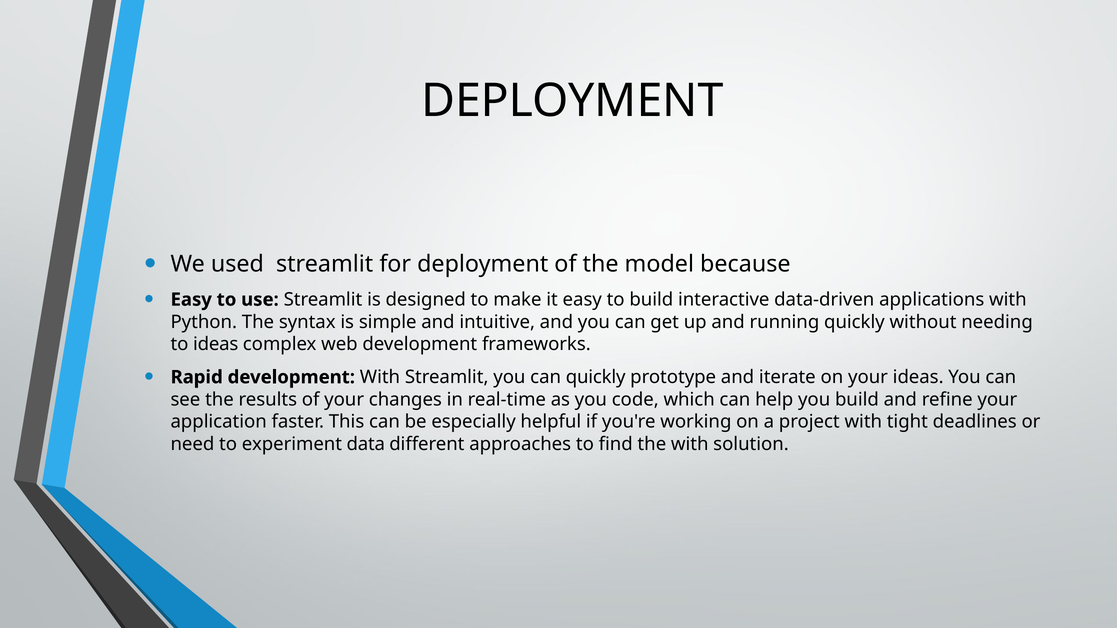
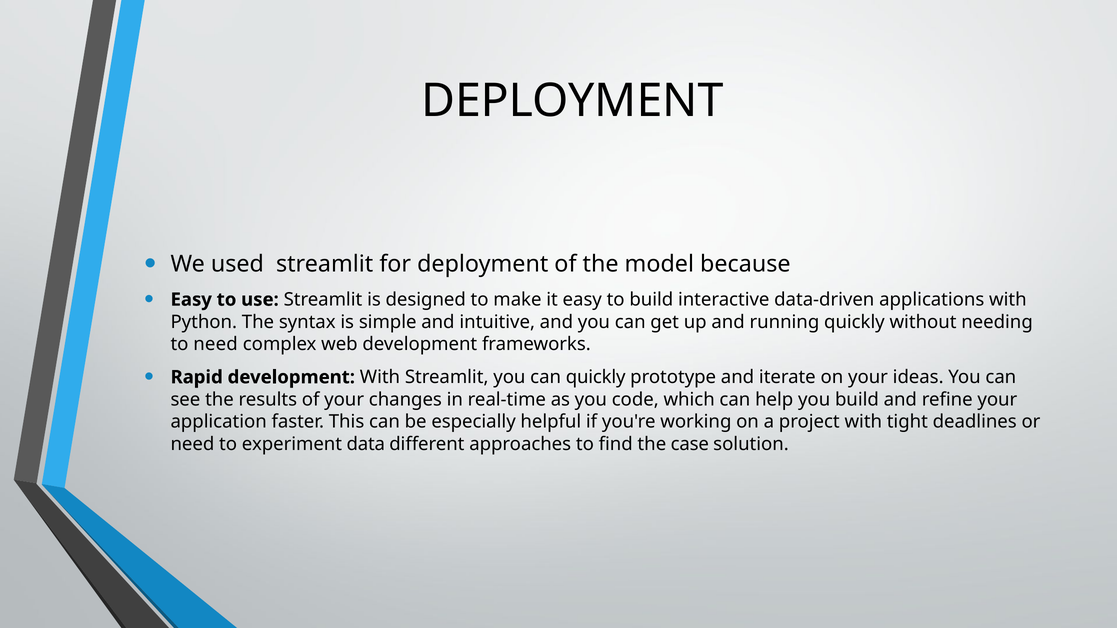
to ideas: ideas -> need
the with: with -> case
